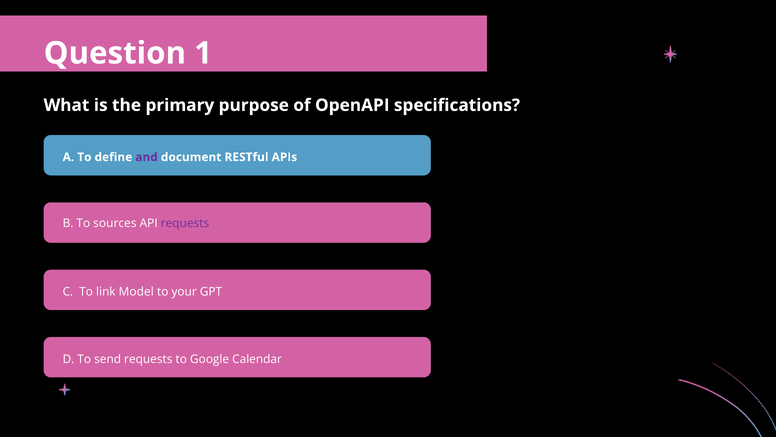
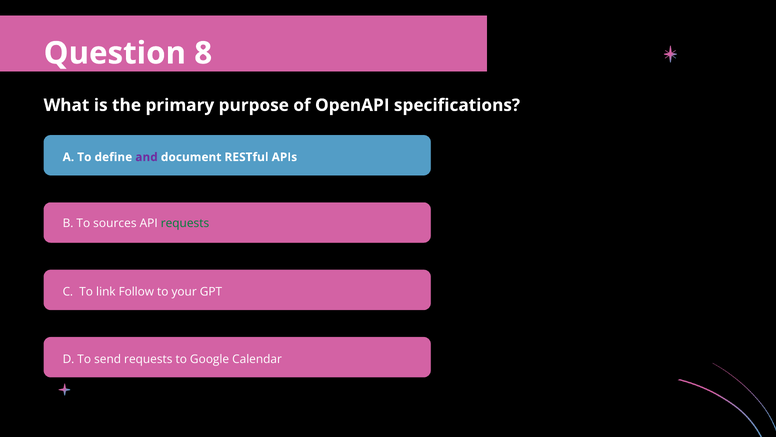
1: 1 -> 8
requests at (185, 223) colour: purple -> green
Model: Model -> Follow
